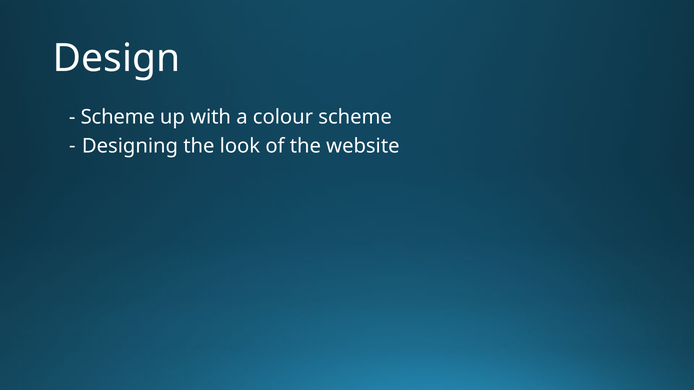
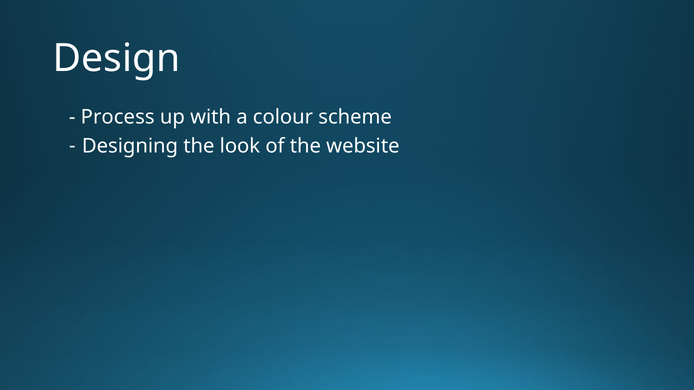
Scheme at (118, 117): Scheme -> Process
